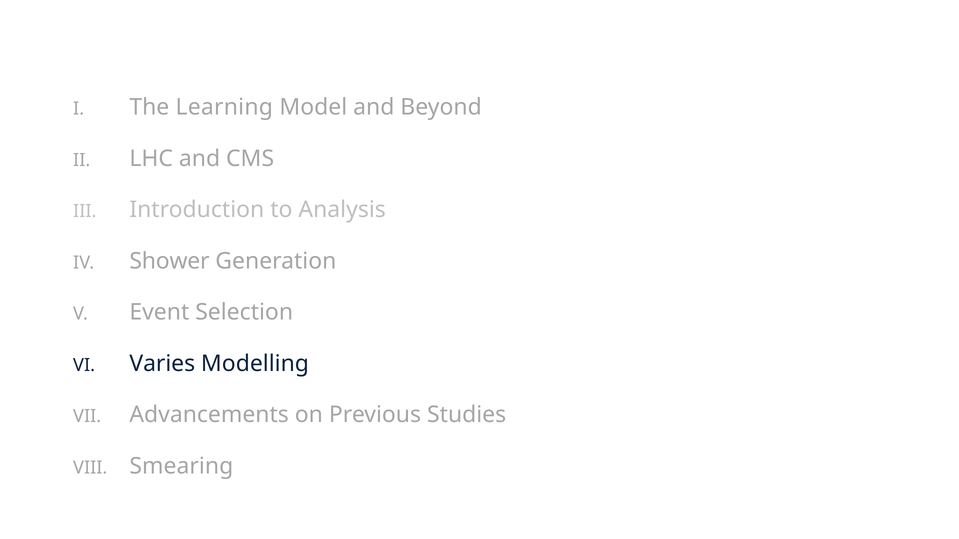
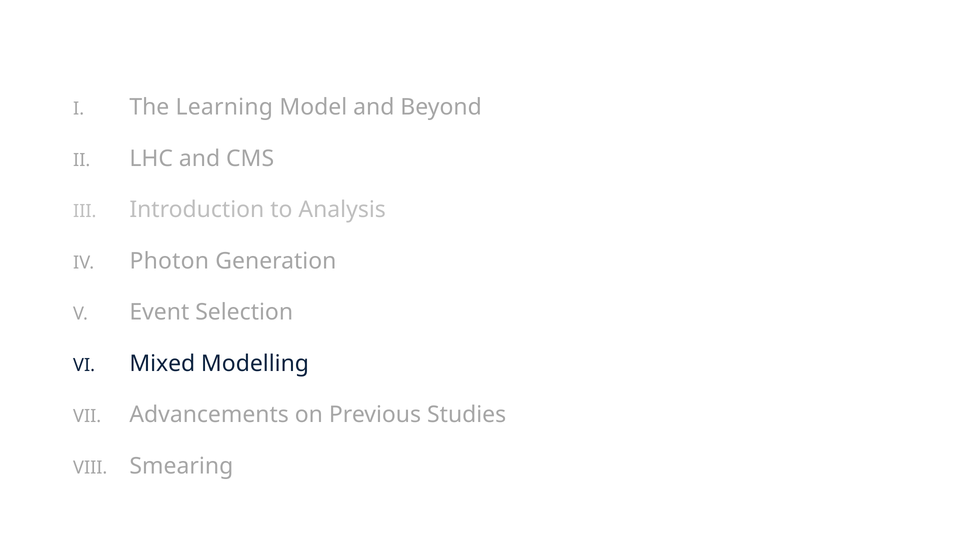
Shower: Shower -> Photon
Varies: Varies -> Mixed
